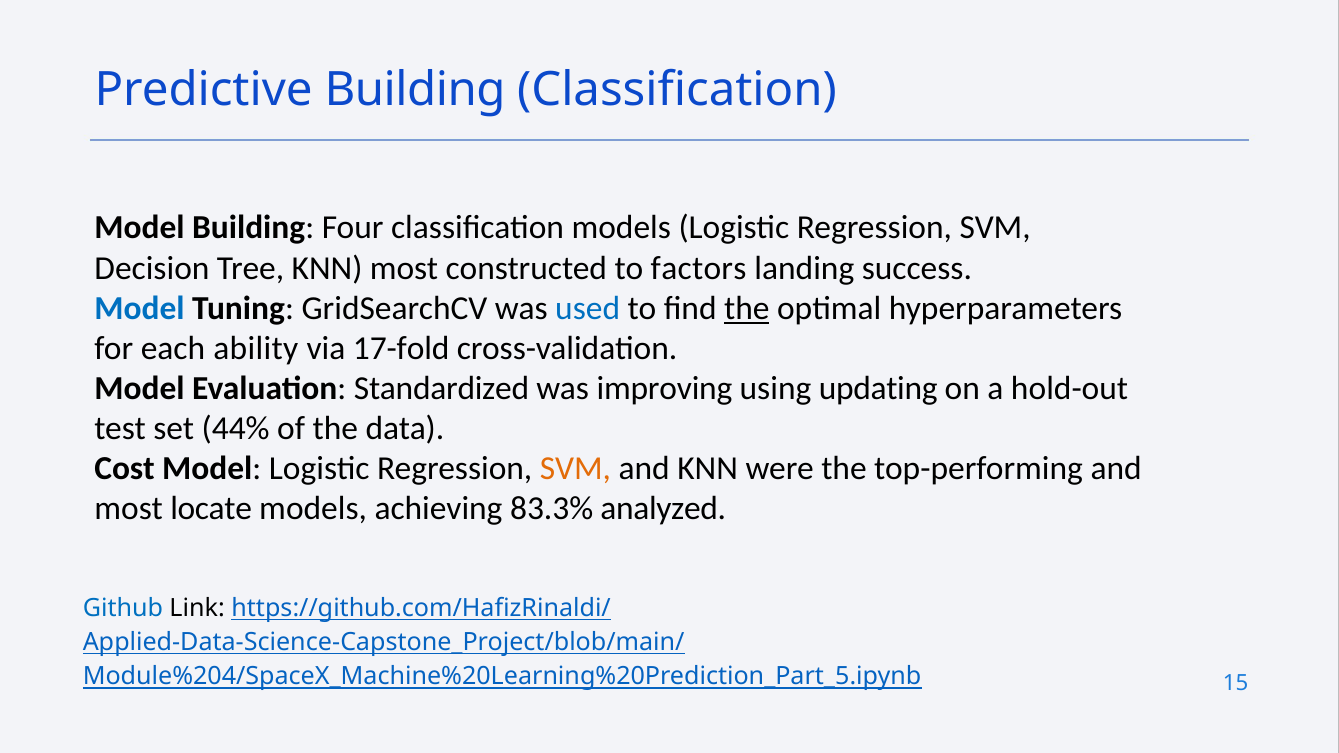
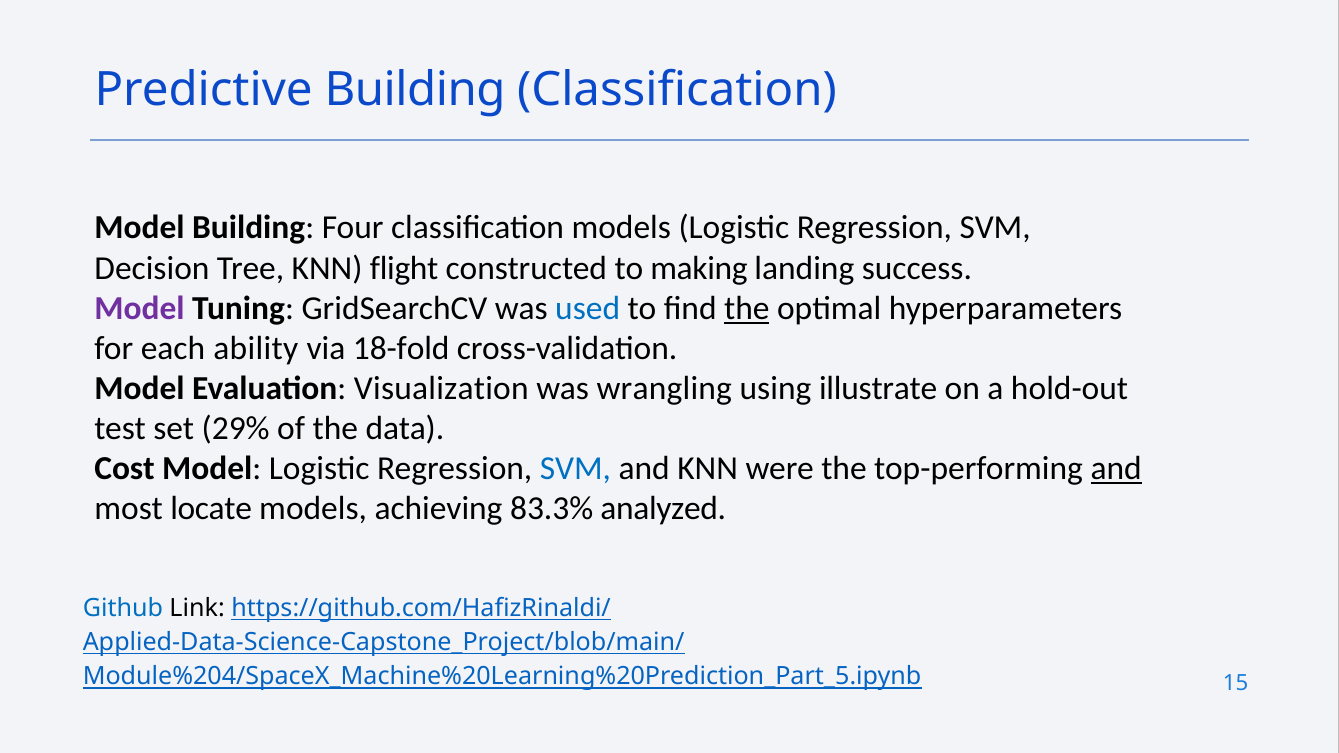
KNN most: most -> flight
factors: factors -> making
Model at (140, 308) colour: blue -> purple
17-fold: 17-fold -> 18-fold
Standardized: Standardized -> Visualization
improving: improving -> wrangling
updating: updating -> illustrate
44%: 44% -> 29%
SVM at (575, 469) colour: orange -> blue
and at (1116, 469) underline: none -> present
